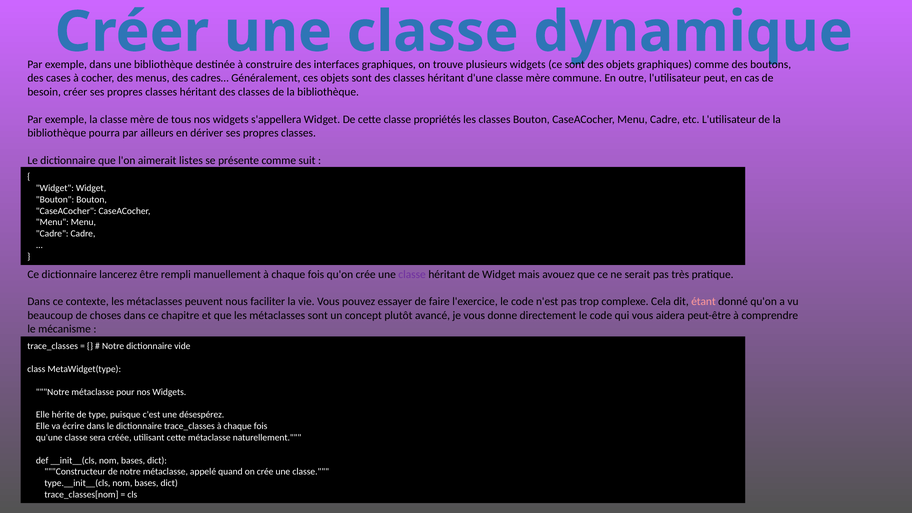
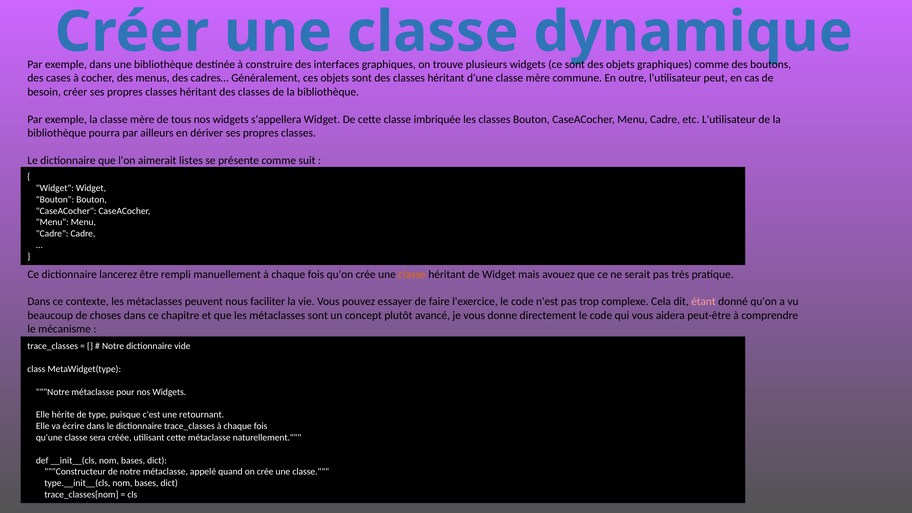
propriétés: propriétés -> imbriquée
classe at (412, 274) colour: purple -> orange
désespérez: désespérez -> retournant
